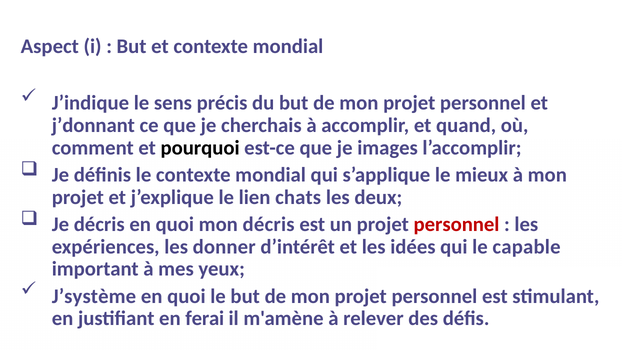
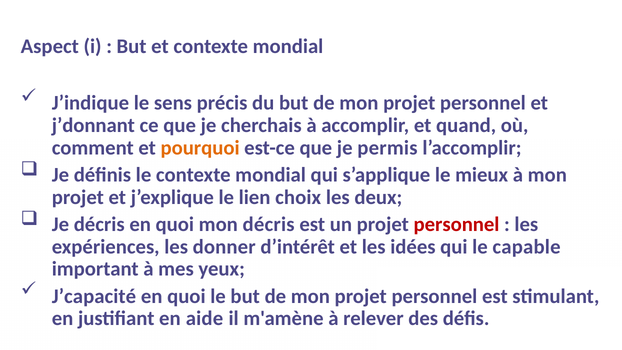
pourquoi colour: black -> orange
images: images -> permis
chats: chats -> choix
J’système: J’système -> J’capacité
ferai: ferai -> aide
